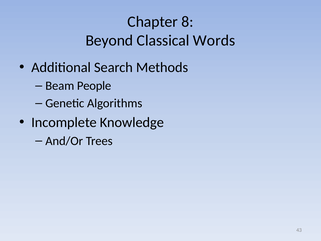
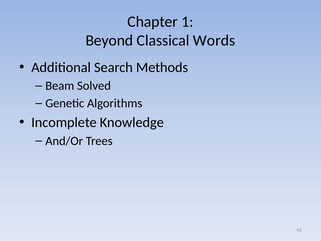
8: 8 -> 1
People: People -> Solved
